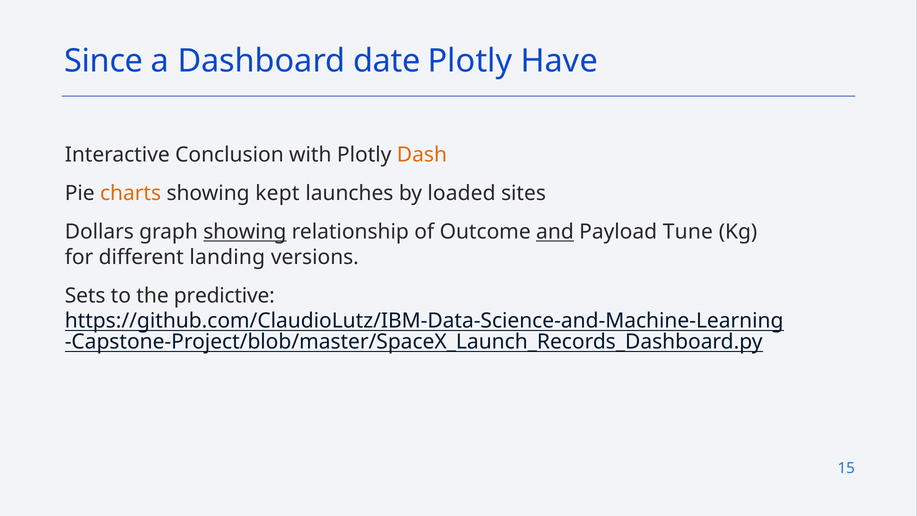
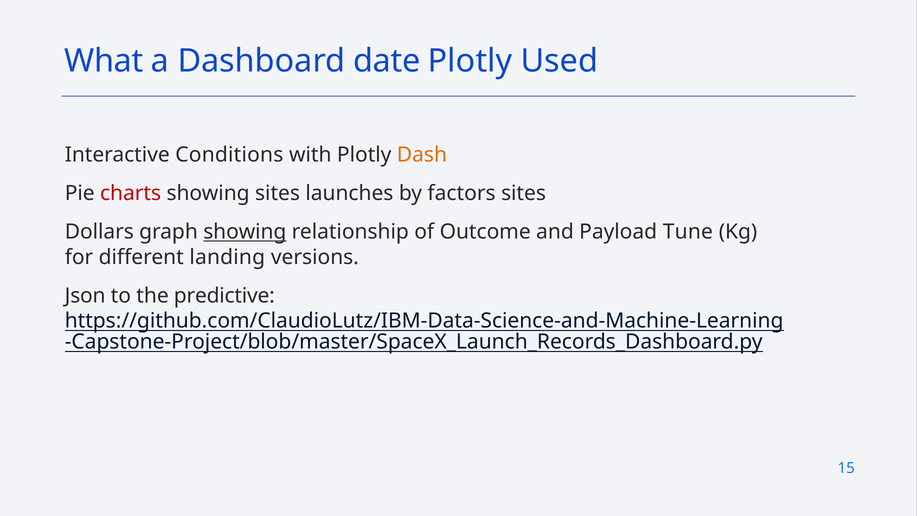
Since: Since -> What
Have: Have -> Used
Conclusion: Conclusion -> Conditions
charts colour: orange -> red
showing kept: kept -> sites
loaded: loaded -> factors
and underline: present -> none
Sets: Sets -> Json
